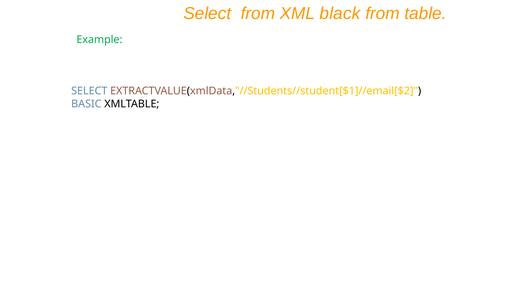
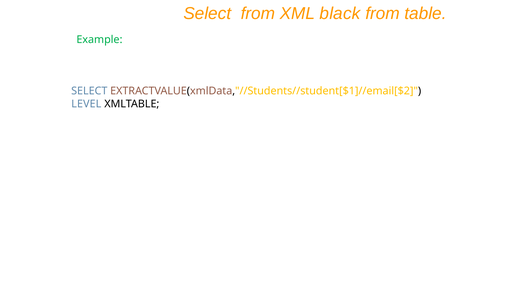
BASIC: BASIC -> LEVEL
